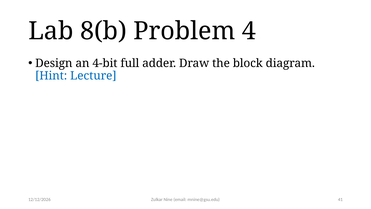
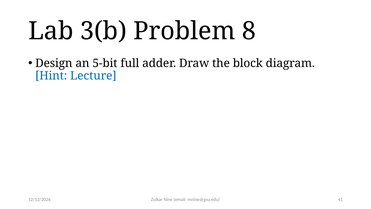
8(b: 8(b -> 3(b
4: 4 -> 8
4-bit: 4-bit -> 5-bit
